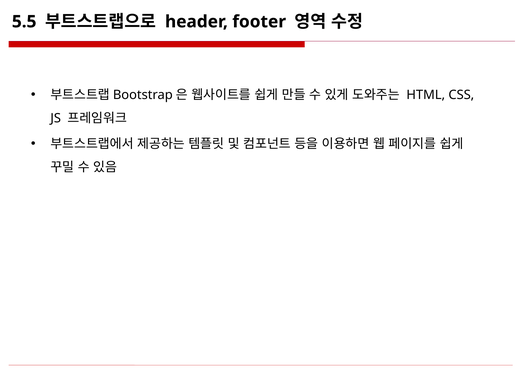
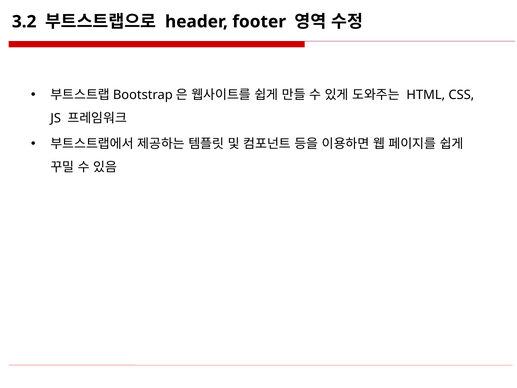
5.5: 5.5 -> 3.2
